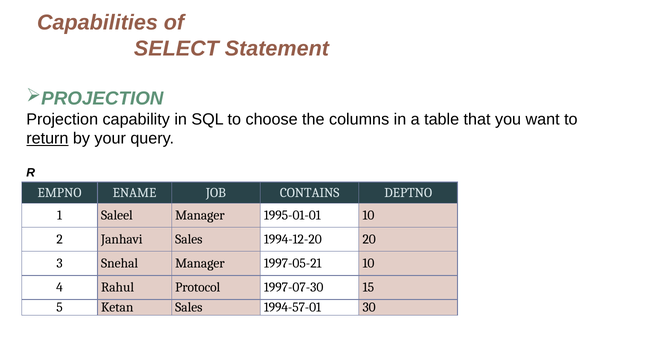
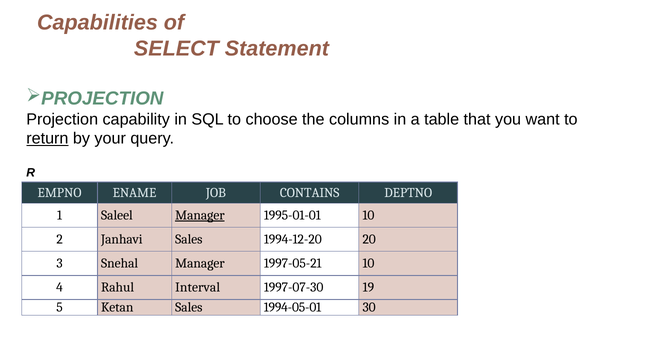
Manager at (200, 215) underline: none -> present
Protocol: Protocol -> Interval
15: 15 -> 19
1994-57-01: 1994-57-01 -> 1994-05-01
